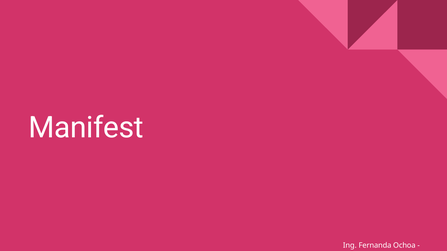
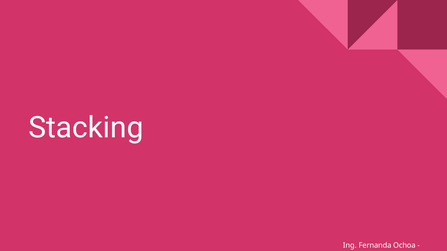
Manifest: Manifest -> Stacking
